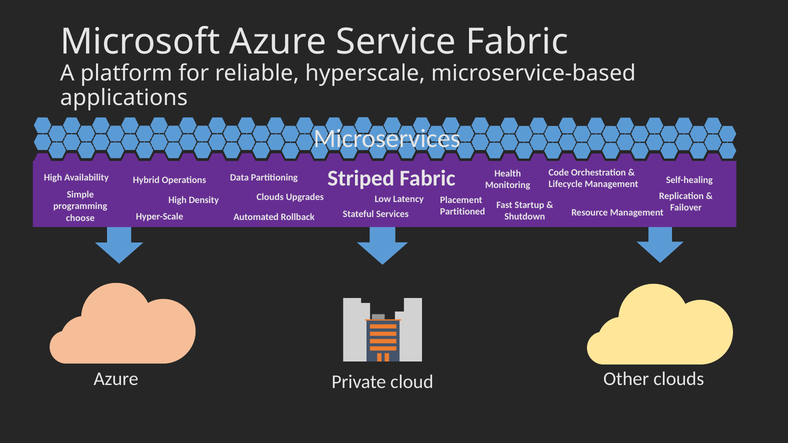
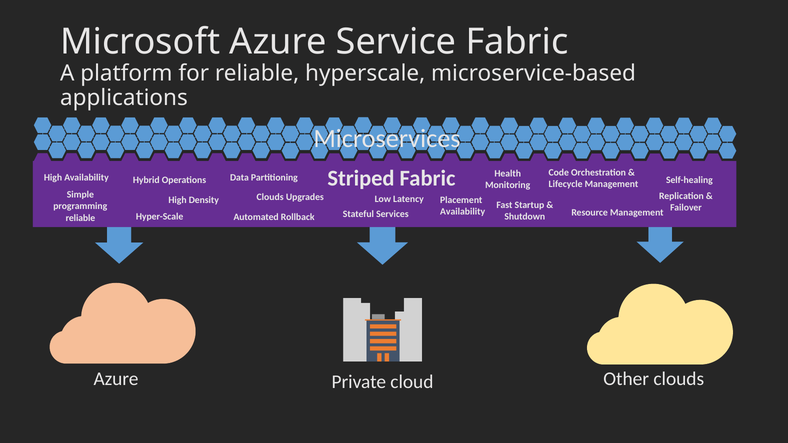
Partitioned at (463, 212): Partitioned -> Availability
choose at (80, 218): choose -> reliable
